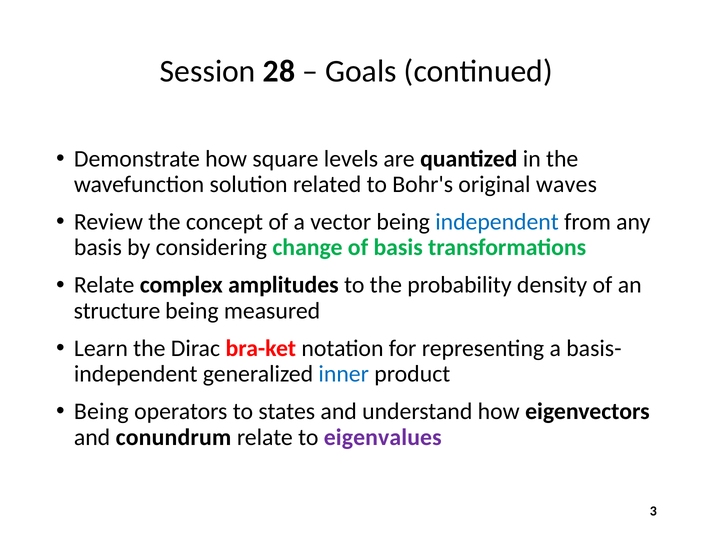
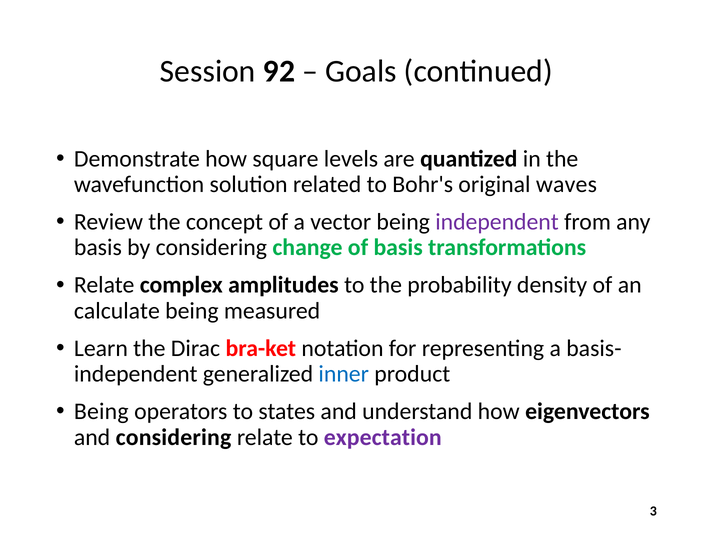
28: 28 -> 92
independent at (497, 222) colour: blue -> purple
structure: structure -> calculate
and conundrum: conundrum -> considering
eigenvalues: eigenvalues -> expectation
